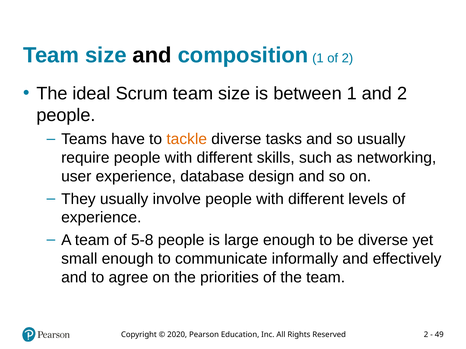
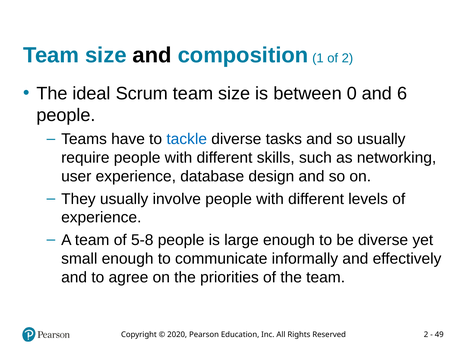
between 1: 1 -> 0
and 2: 2 -> 6
tackle colour: orange -> blue
